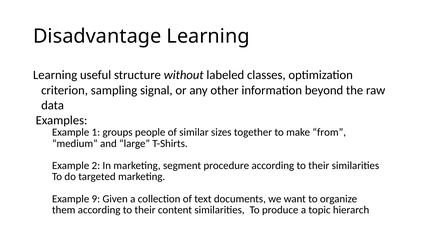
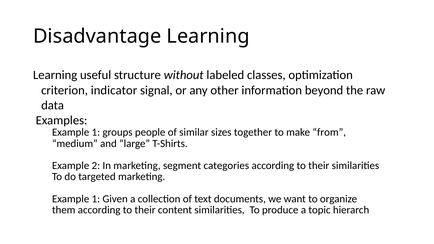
sampling: sampling -> indicator
procedure: procedure -> categories
9 at (96, 199): 9 -> 1
